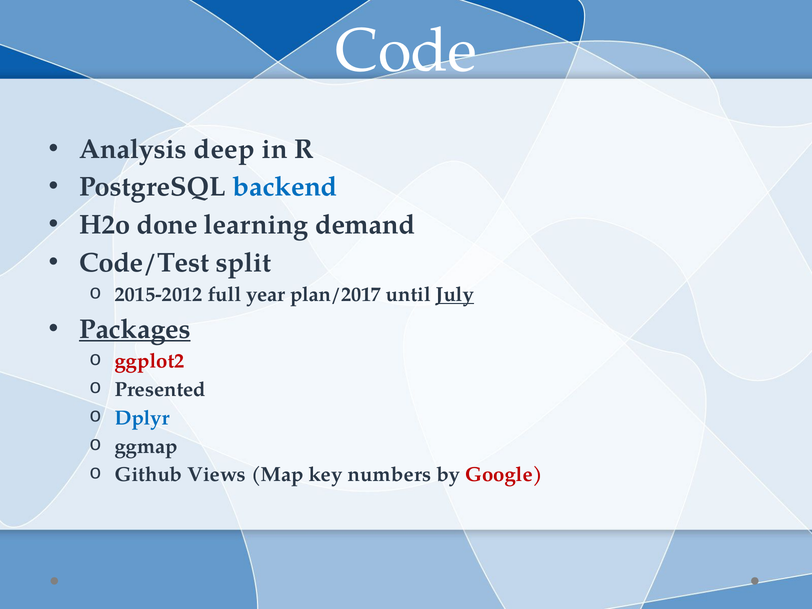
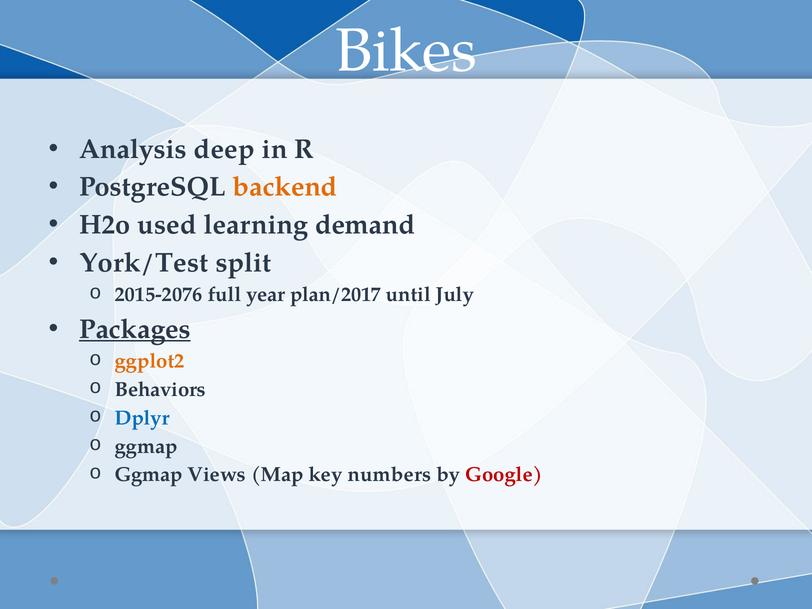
Code: Code -> Bikes
backend colour: blue -> orange
done: done -> used
Code/Test: Code/Test -> York/Test
2015-2012: 2015-2012 -> 2015-2076
July underline: present -> none
ggplot2 colour: red -> orange
Presented: Presented -> Behaviors
Github at (149, 475): Github -> Ggmap
